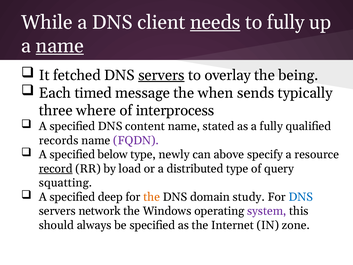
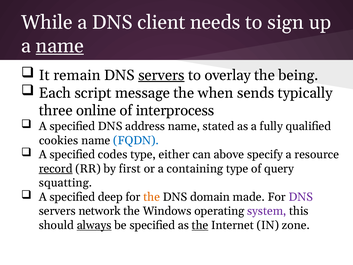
needs underline: present -> none
to fully: fully -> sign
fetched: fetched -> remain
timed: timed -> script
where: where -> online
content: content -> address
records: records -> cookies
FQDN colour: purple -> blue
below: below -> codes
newly: newly -> either
load: load -> first
distributed: distributed -> containing
study: study -> made
DNS at (301, 197) colour: blue -> purple
always underline: none -> present
the at (200, 225) underline: none -> present
